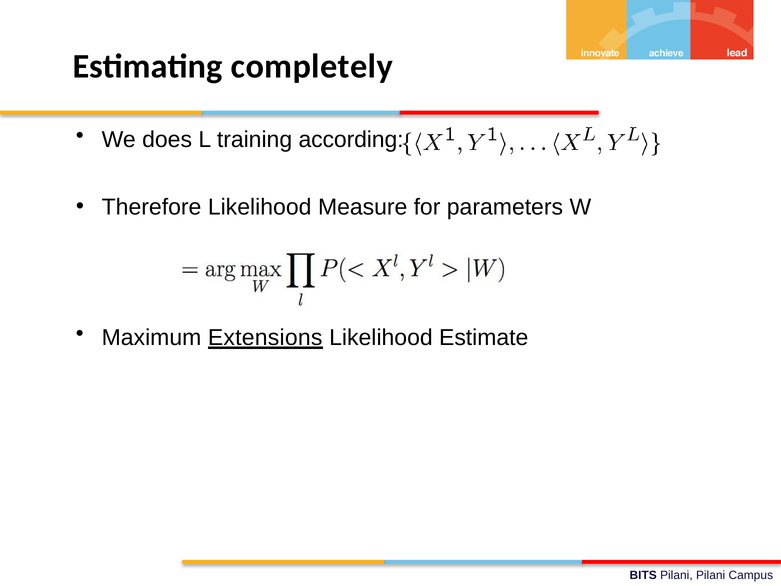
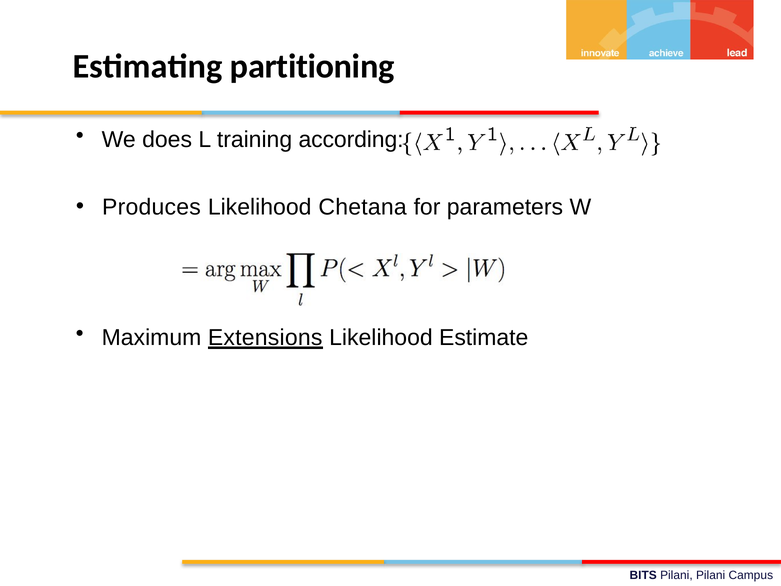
completely: completely -> partitioning
Therefore: Therefore -> Produces
Measure: Measure -> Chetana
